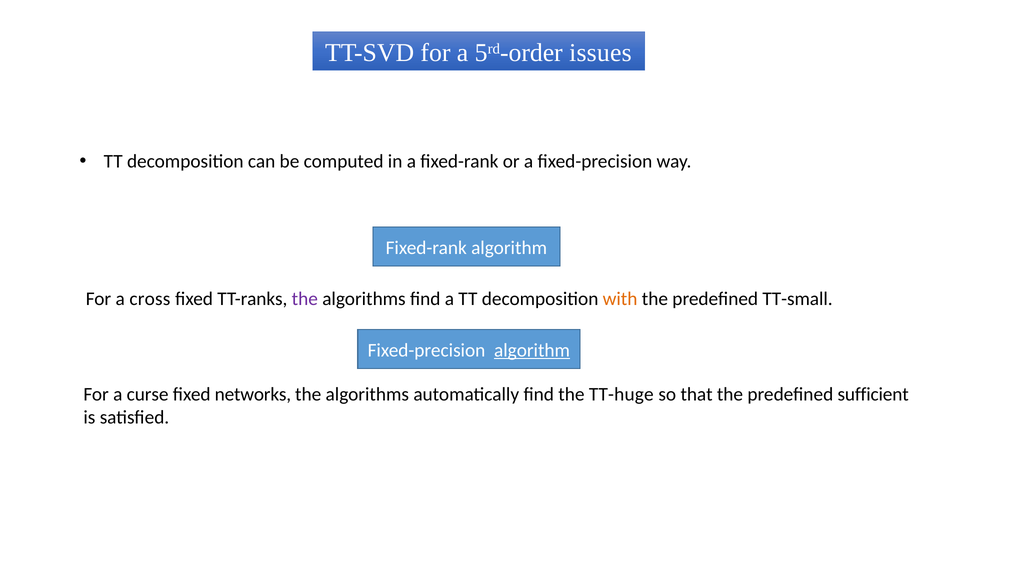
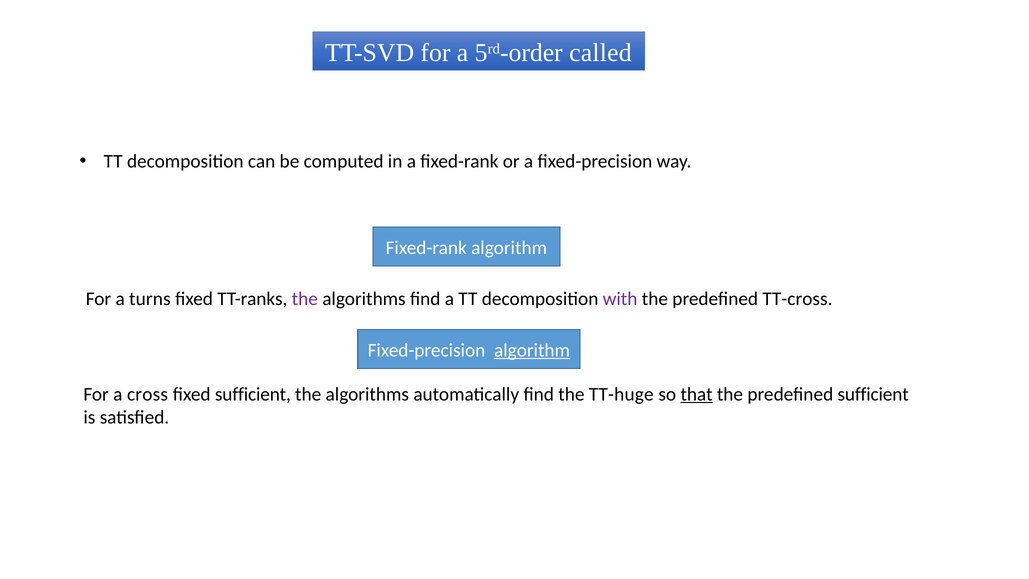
issues: issues -> called
cross: cross -> turns
with colour: orange -> purple
TT-small: TT-small -> TT-cross
curse: curse -> cross
fixed networks: networks -> sufficient
that underline: none -> present
